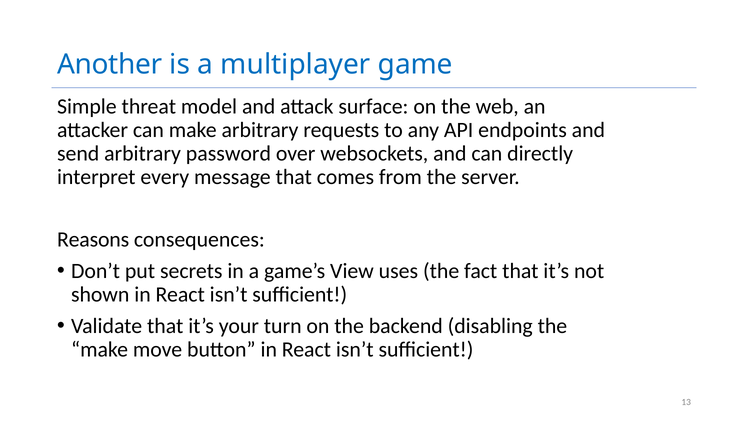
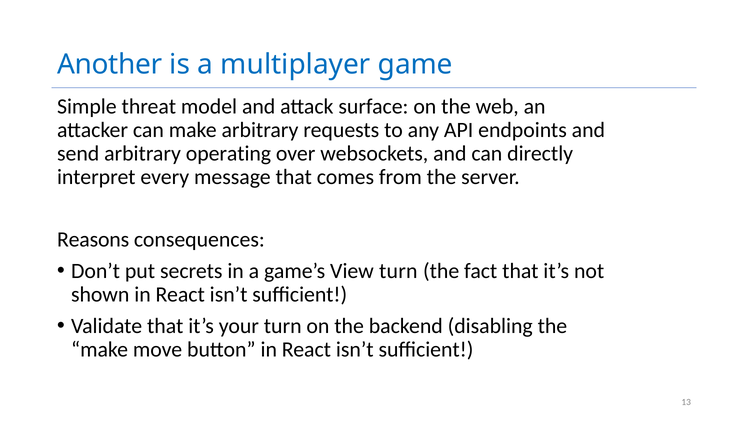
password: password -> operating
View uses: uses -> turn
